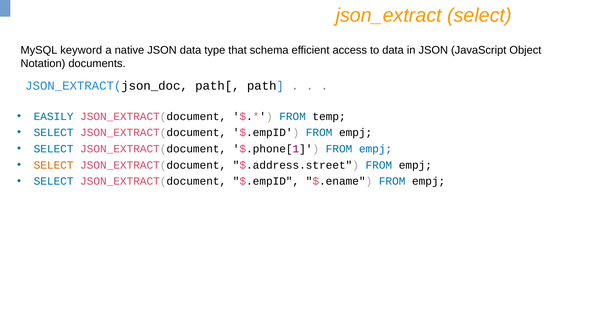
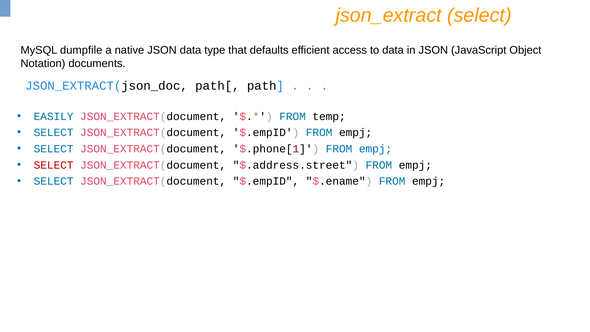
keyword: keyword -> dumpfile
schema: schema -> defaults
SELECT at (54, 165) colour: orange -> red
